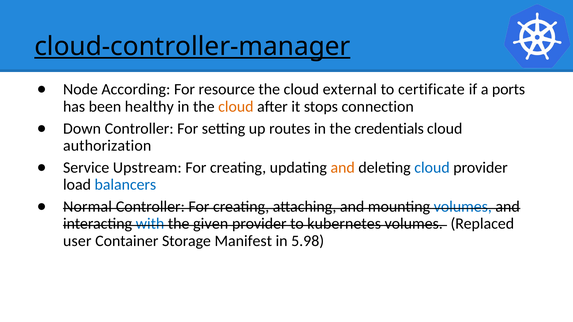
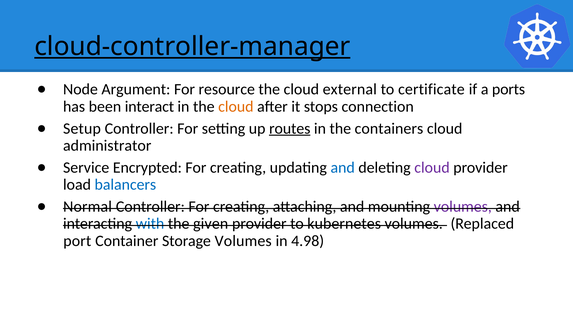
According: According -> Argument
healthy: healthy -> interact
Down: Down -> Setup
routes underline: none -> present
credentials: credentials -> containers
authorization: authorization -> administrator
Upstream: Upstream -> Encrypted
and at (343, 168) colour: orange -> blue
cloud at (432, 168) colour: blue -> purple
volumes at (463, 207) colour: blue -> purple
user: user -> port
Storage Manifest: Manifest -> Volumes
5.98: 5.98 -> 4.98
